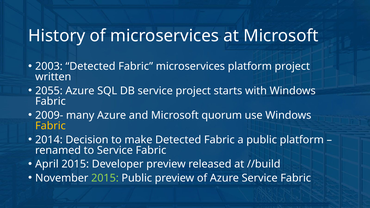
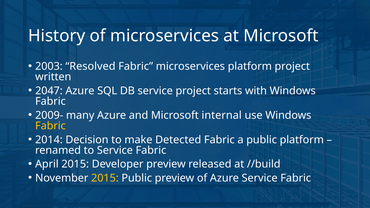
2003 Detected: Detected -> Resolved
2055: 2055 -> 2047
quorum: quorum -> internal
2015 at (105, 178) colour: light green -> yellow
